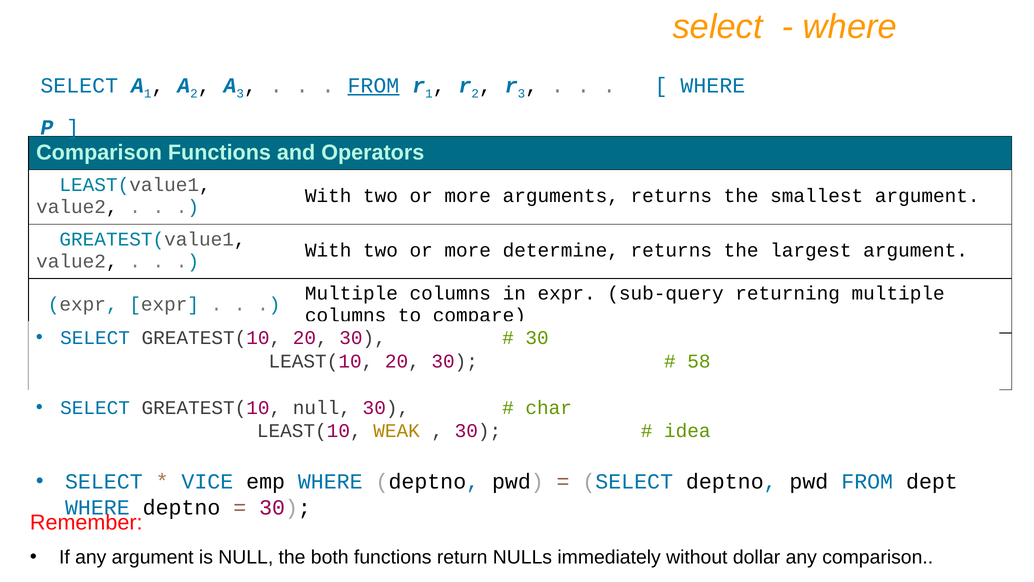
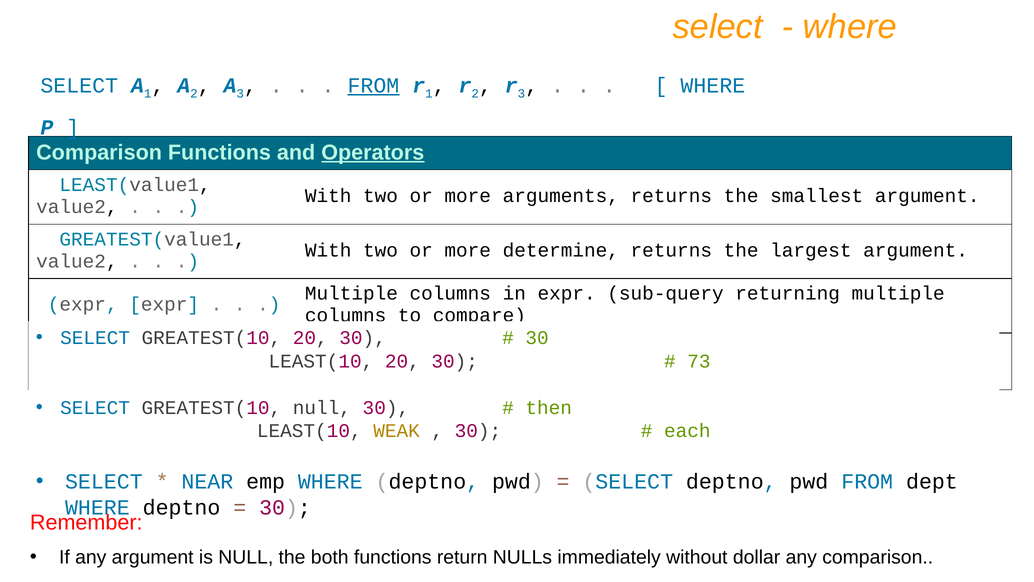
Operators underline: none -> present
58: 58 -> 73
char: char -> then
idea: idea -> each
VICE: VICE -> NEAR
